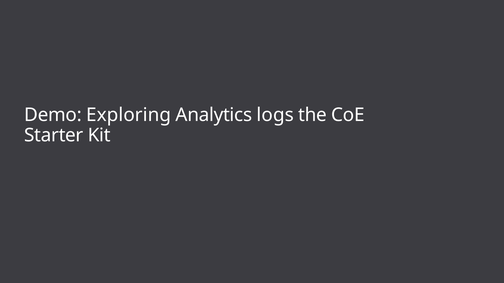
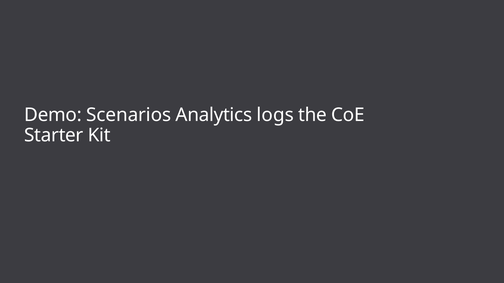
Exploring: Exploring -> Scenarios
